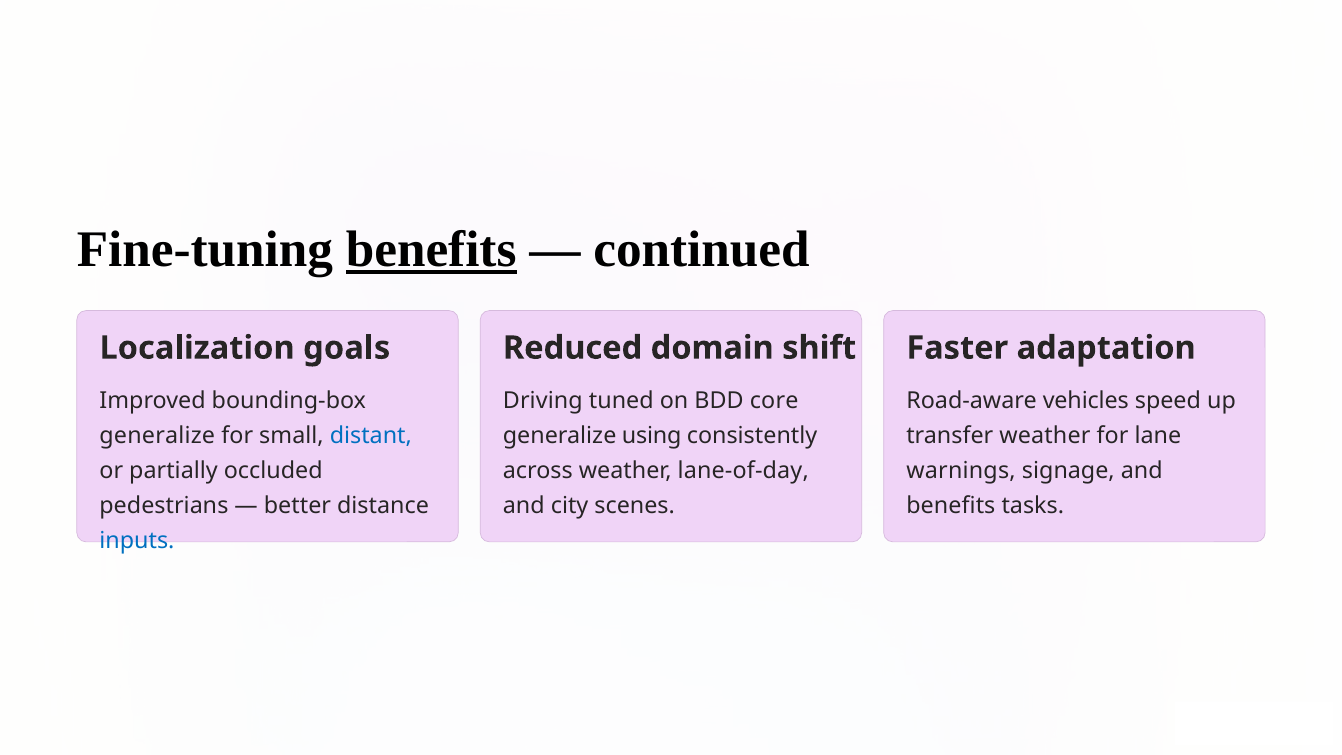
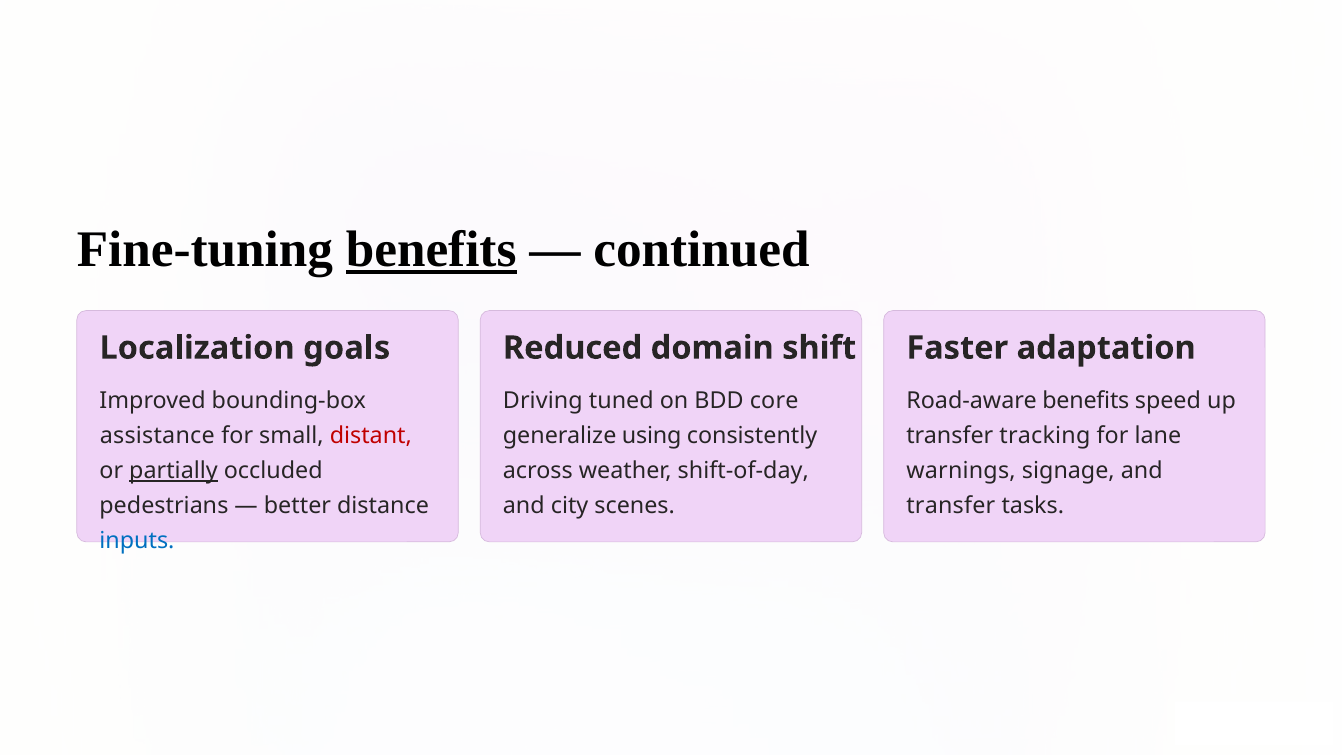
Road‑aware vehicles: vehicles -> benefits
generalize at (157, 436): generalize -> assistance
distant colour: blue -> red
transfer weather: weather -> tracking
partially underline: none -> present
lane‑of‑day: lane‑of‑day -> shift‑of‑day
benefits at (951, 506): benefits -> transfer
